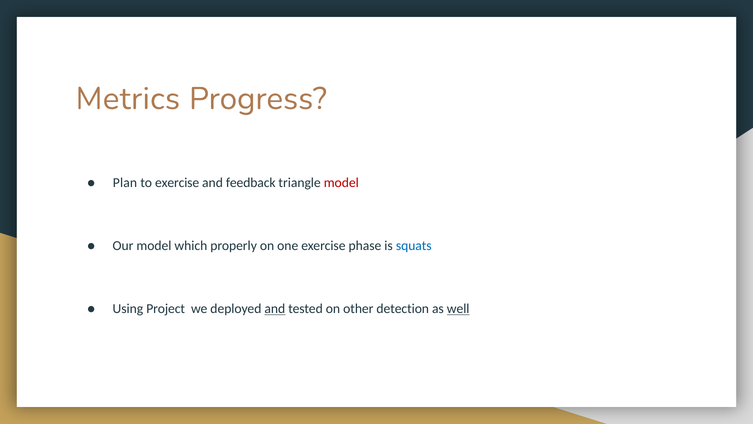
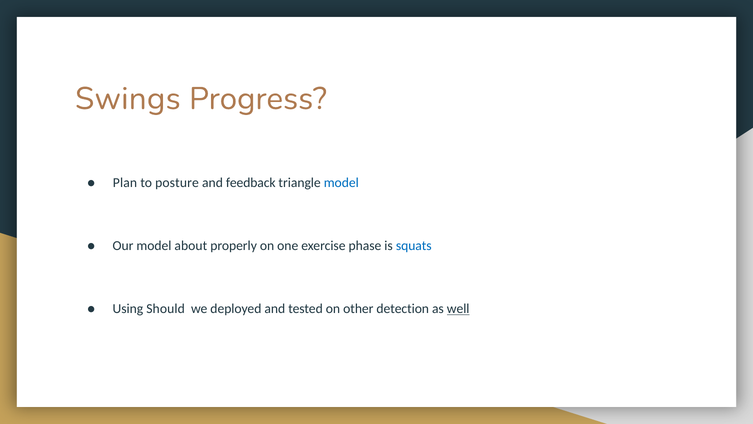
Metrics: Metrics -> Swings
to exercise: exercise -> posture
model at (341, 182) colour: red -> blue
which: which -> about
Project: Project -> Should
and at (275, 309) underline: present -> none
